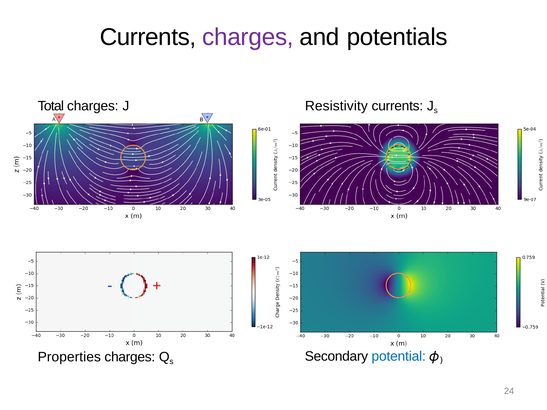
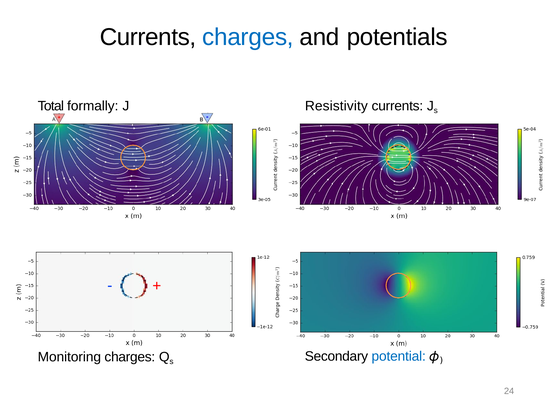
charges at (248, 37) colour: purple -> blue
Total charges: charges -> formally
Properties: Properties -> Monitoring
